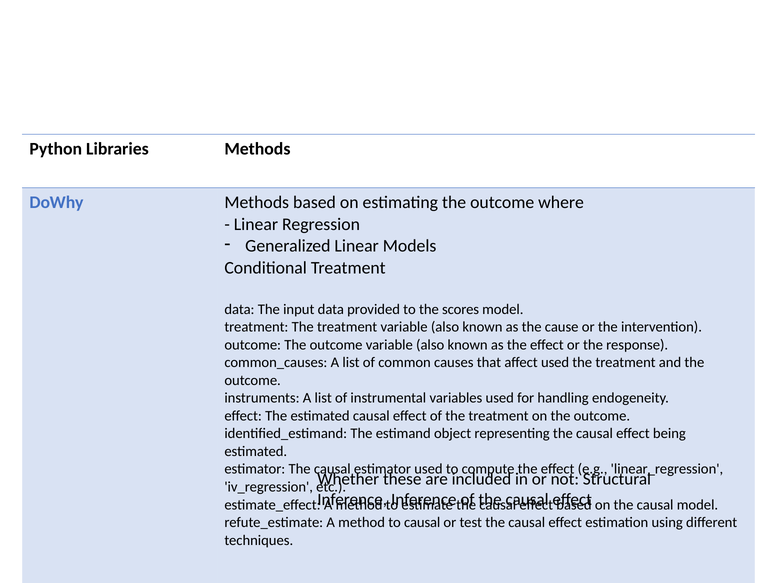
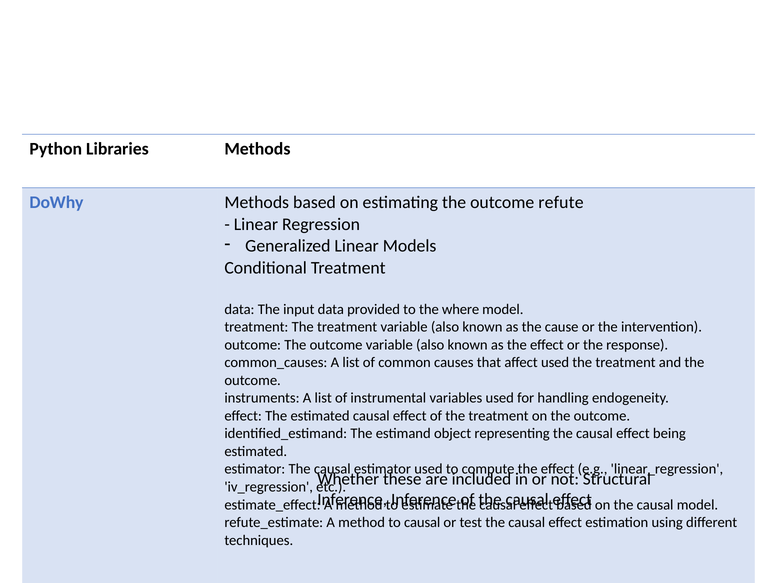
where: where -> refute
scores: scores -> where
